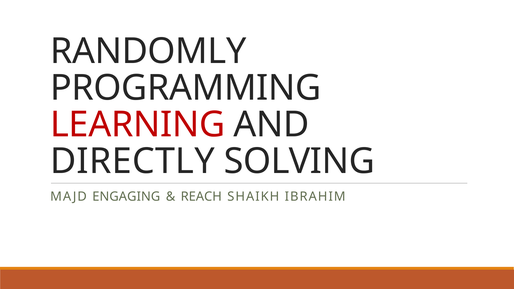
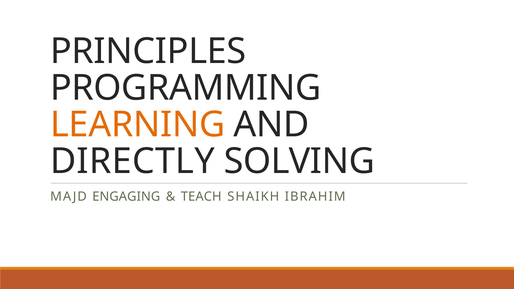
RANDOMLY: RANDOMLY -> PRINCIPLES
LEARNING colour: red -> orange
REACH: REACH -> TEACH
